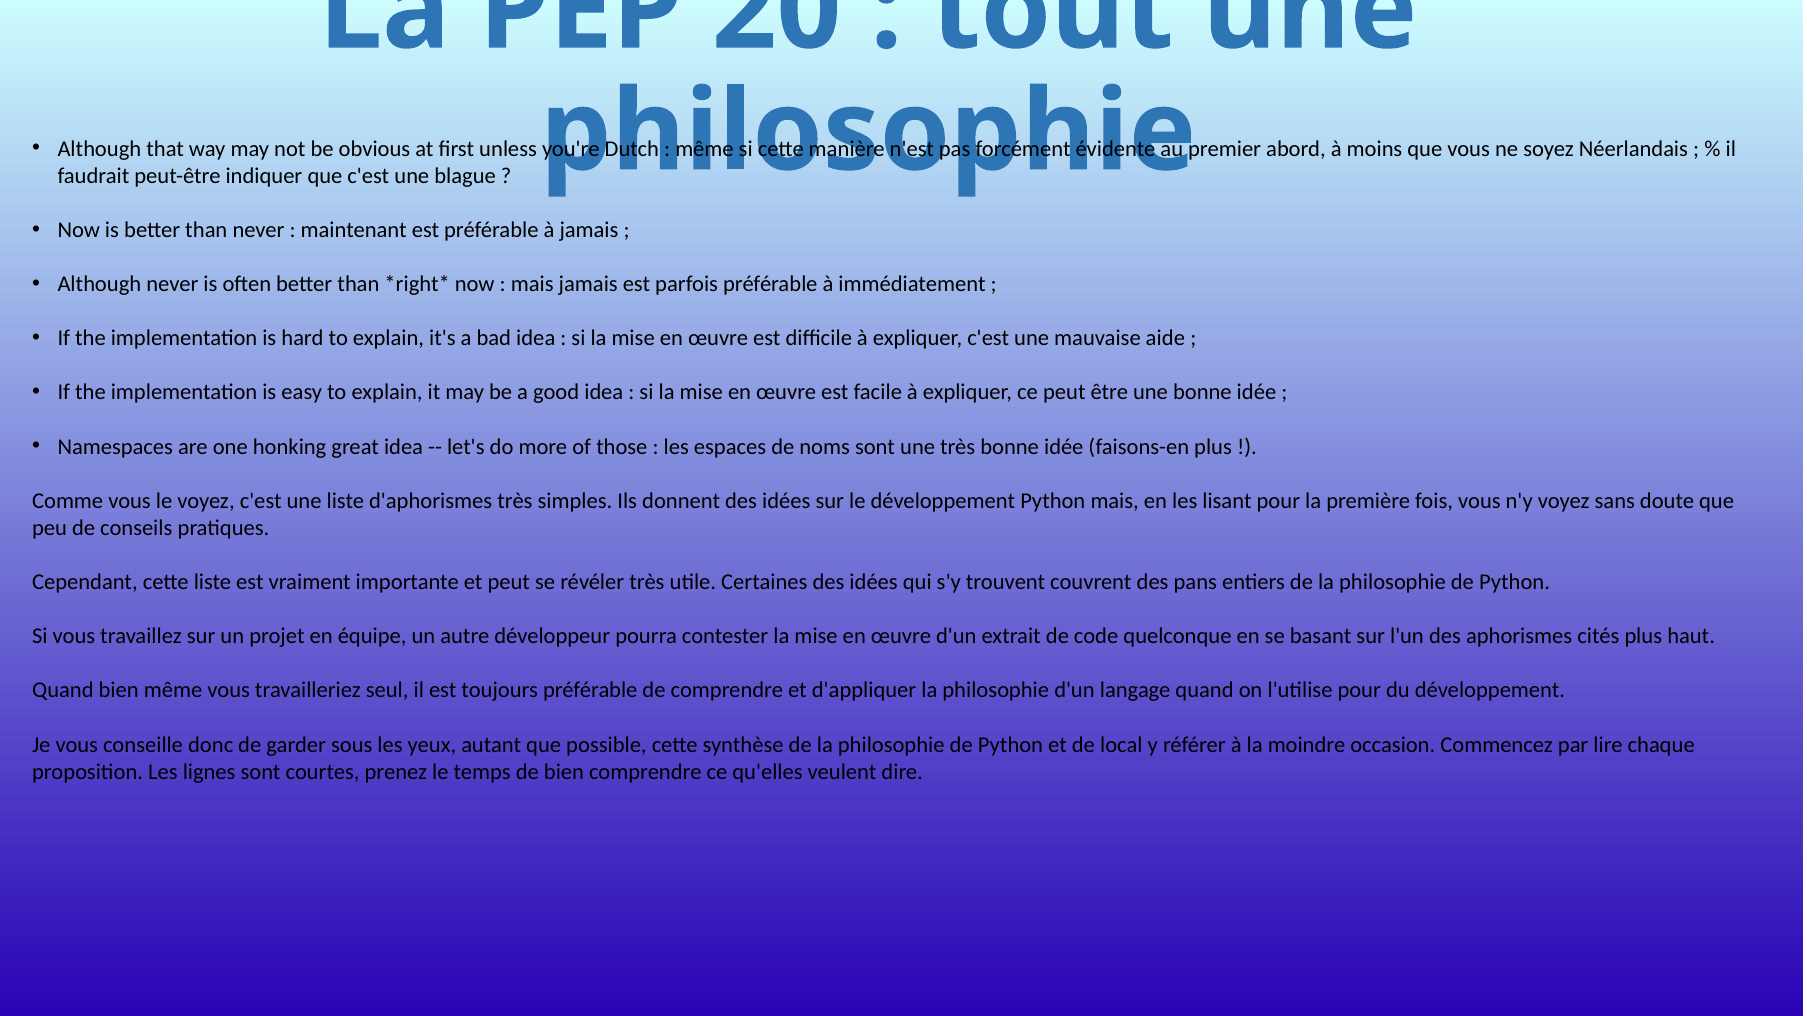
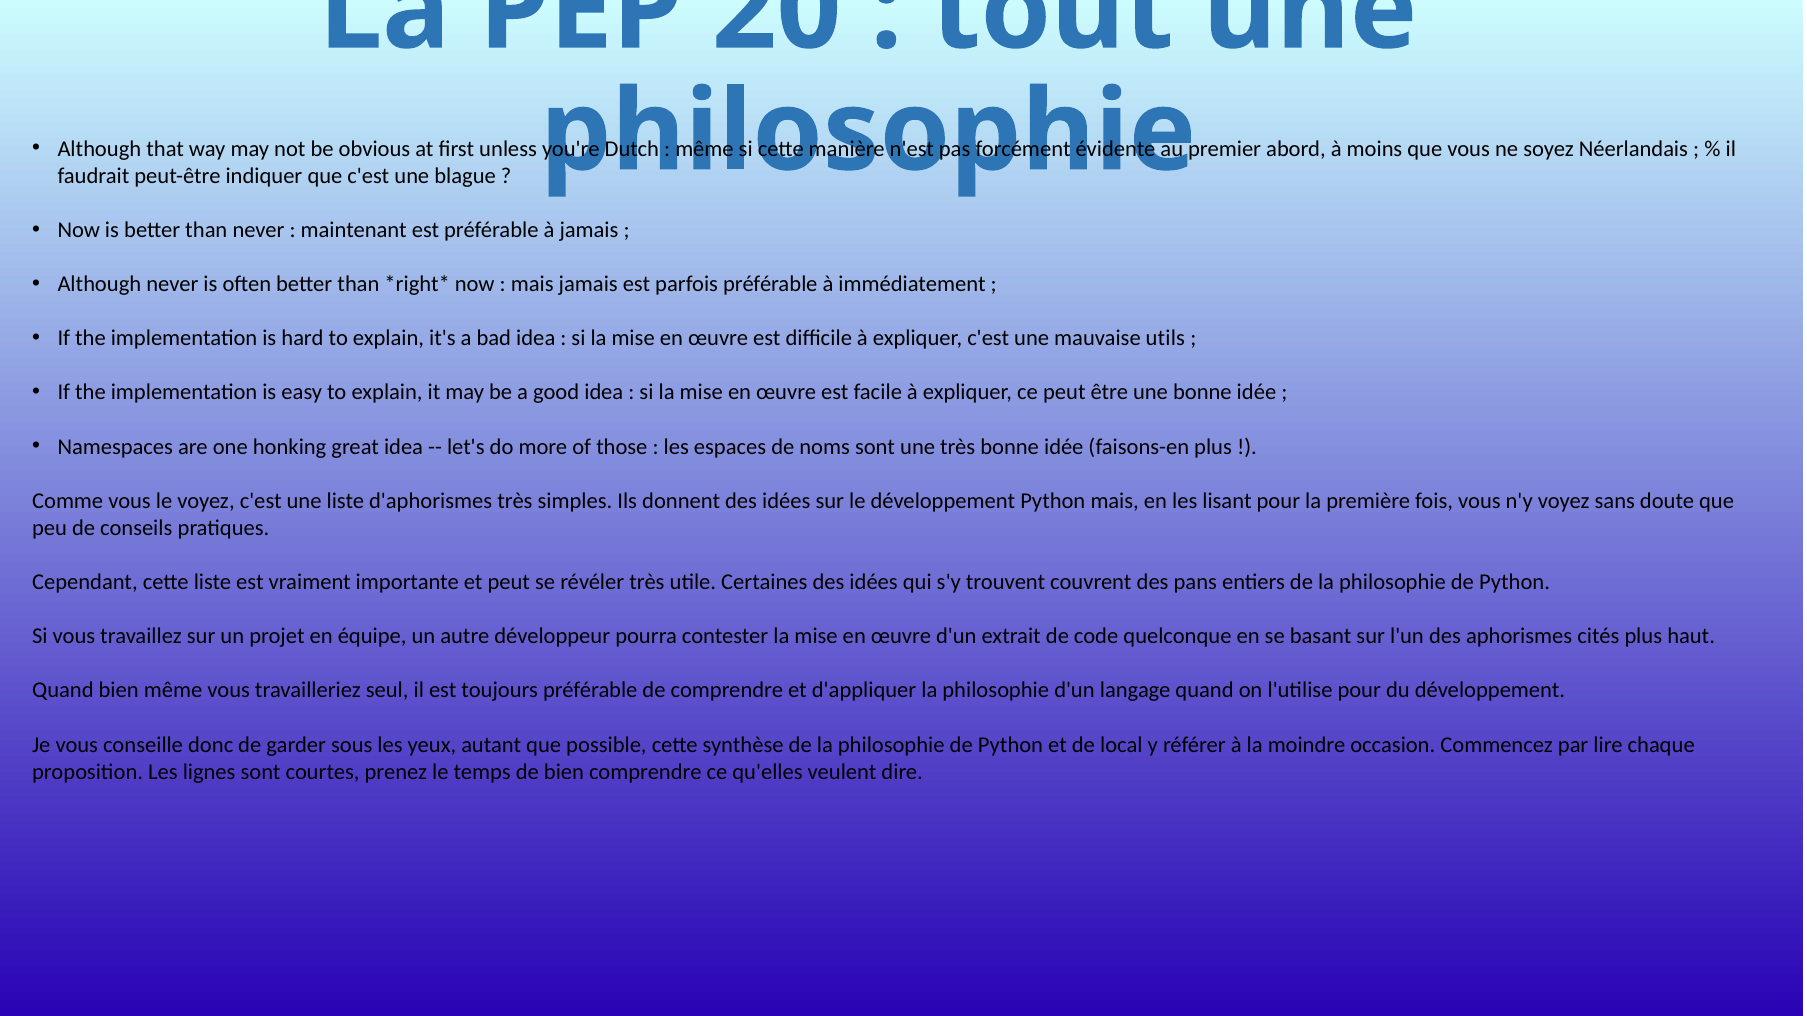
aide: aide -> utils
